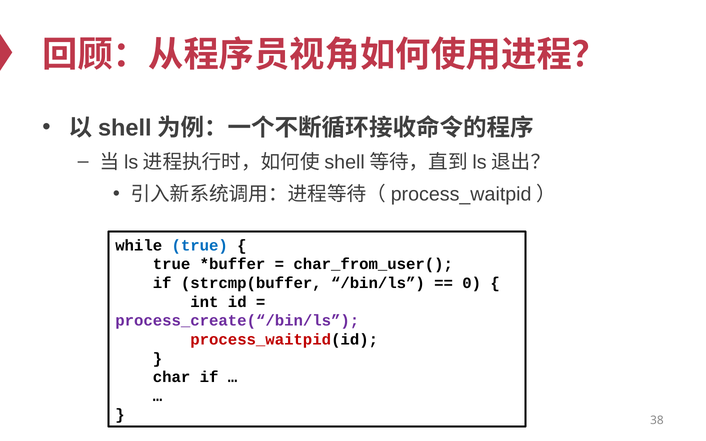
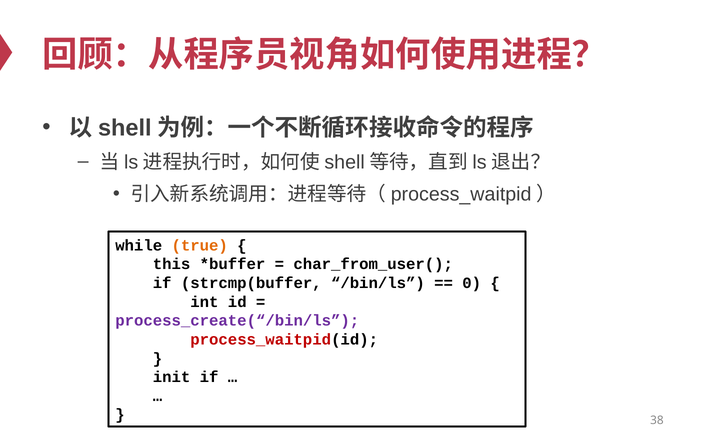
true at (200, 246) colour: blue -> orange
true at (172, 264): true -> this
char: char -> init
